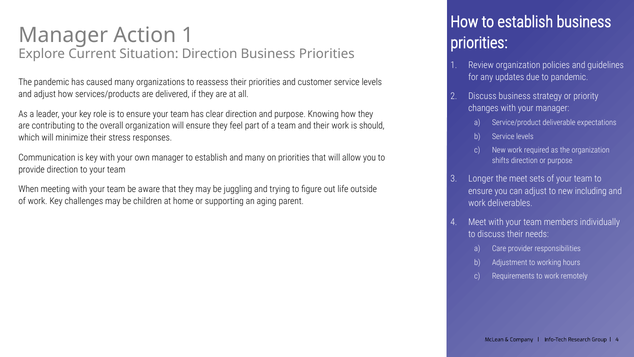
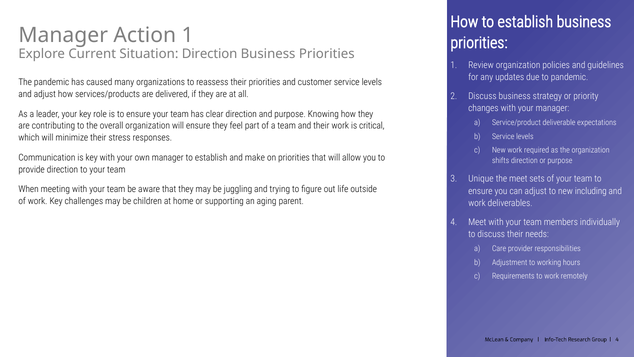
should: should -> critical
and many: many -> make
Longer: Longer -> Unique
